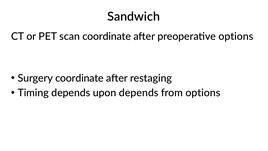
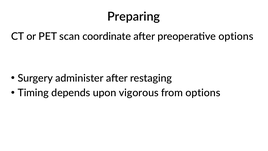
Sandwich: Sandwich -> Preparing
Surgery coordinate: coordinate -> administer
upon depends: depends -> vigorous
